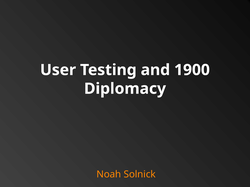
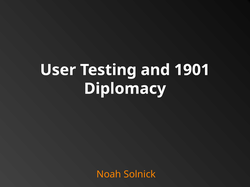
1900: 1900 -> 1901
